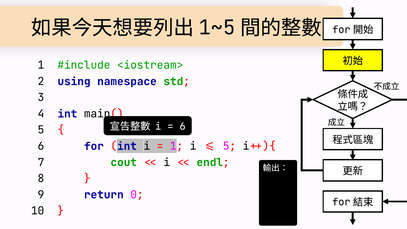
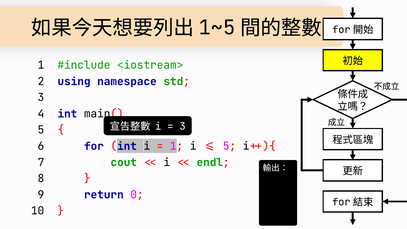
6 at (183, 126): 6 -> 3
